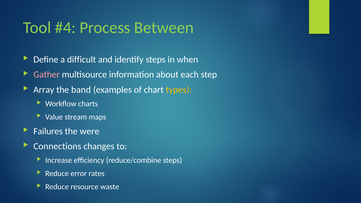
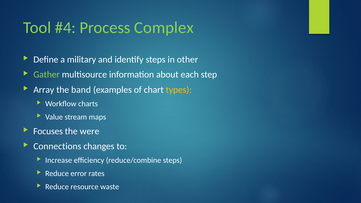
Between: Between -> Complex
difficult: difficult -> military
when: when -> other
Gather colour: pink -> light green
Failures: Failures -> Focuses
